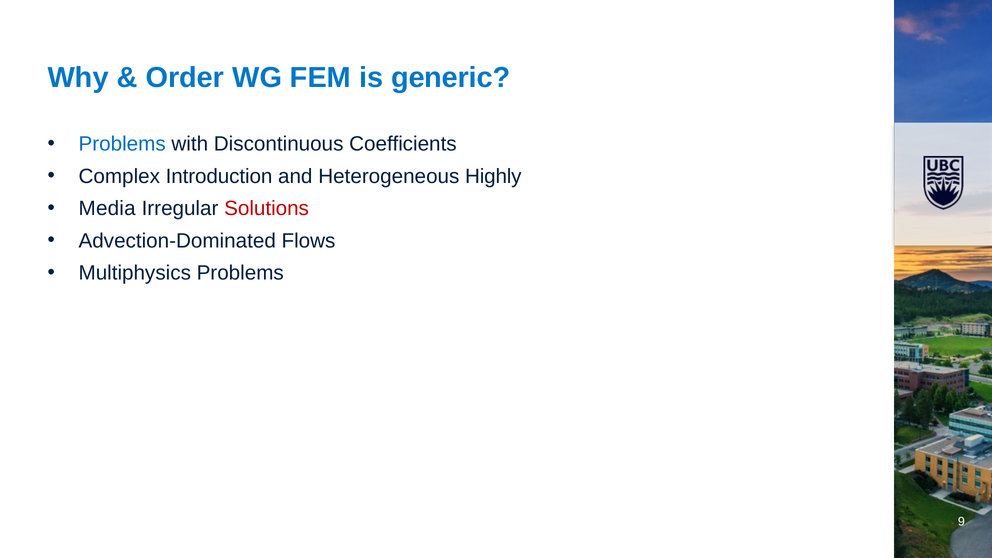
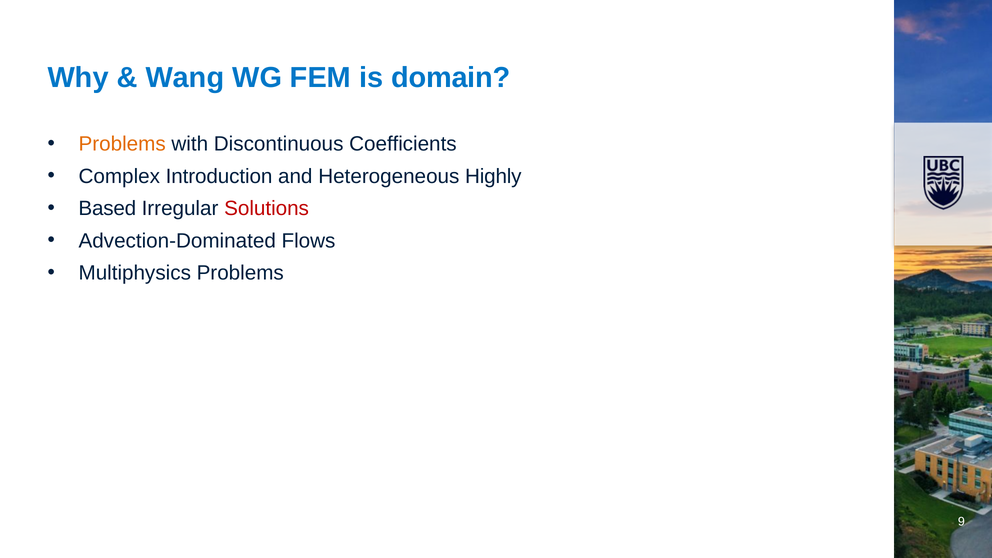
Order: Order -> Wang
generic: generic -> domain
Problems at (122, 144) colour: blue -> orange
Media: Media -> Based
